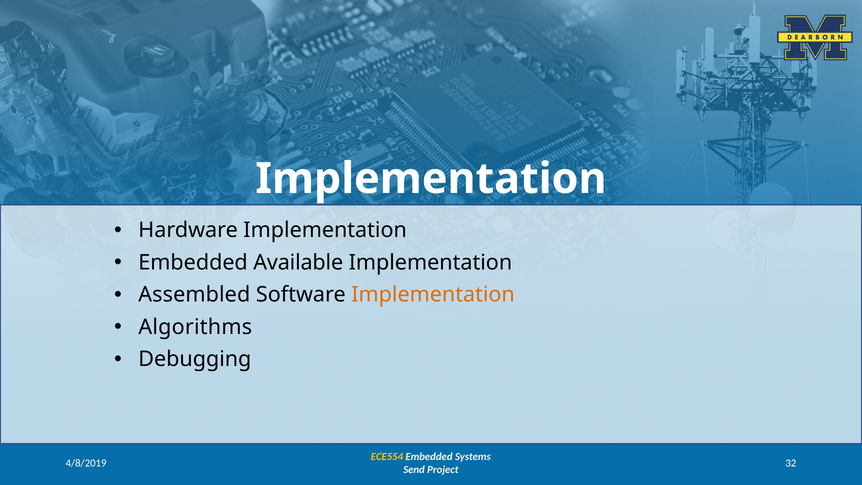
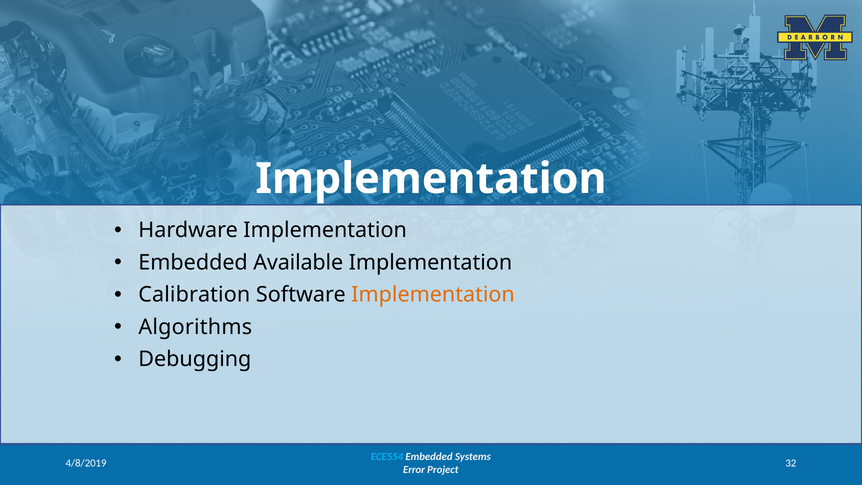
Assembled: Assembled -> Calibration
ECE554 colour: yellow -> light blue
Send: Send -> Error
